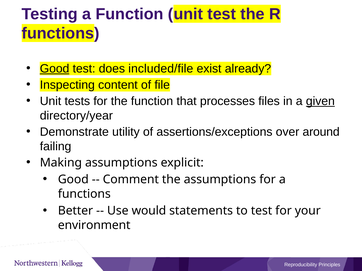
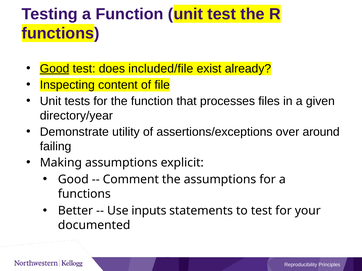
given underline: present -> none
would: would -> inputs
environment: environment -> documented
